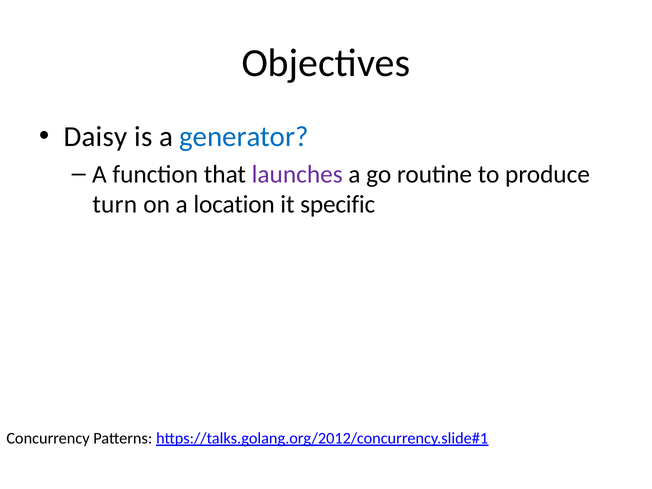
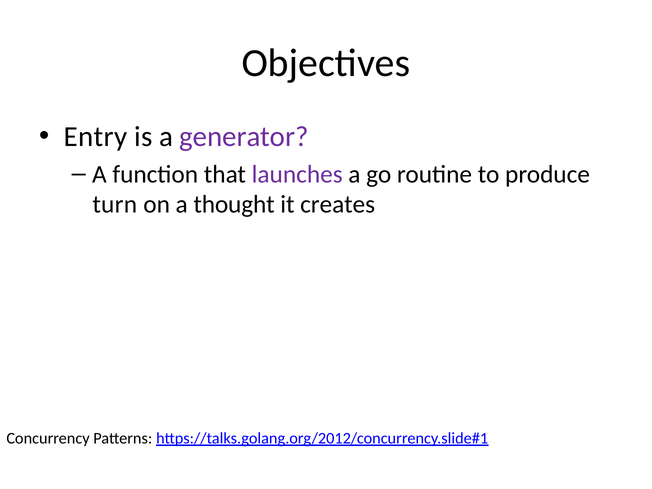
Daisy: Daisy -> Entry
generator colour: blue -> purple
location: location -> thought
specific: specific -> creates
